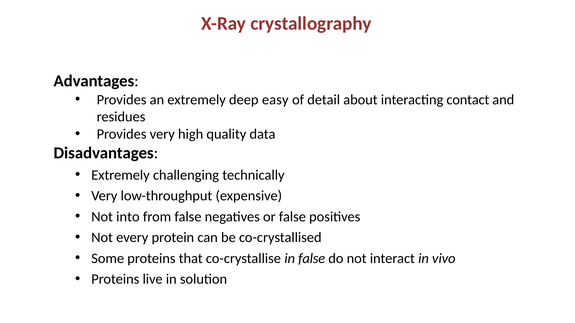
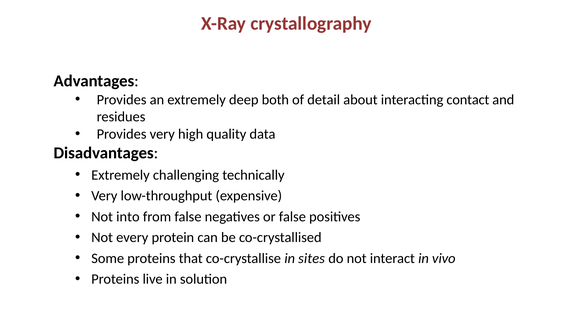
easy: easy -> both
in false: false -> sites
